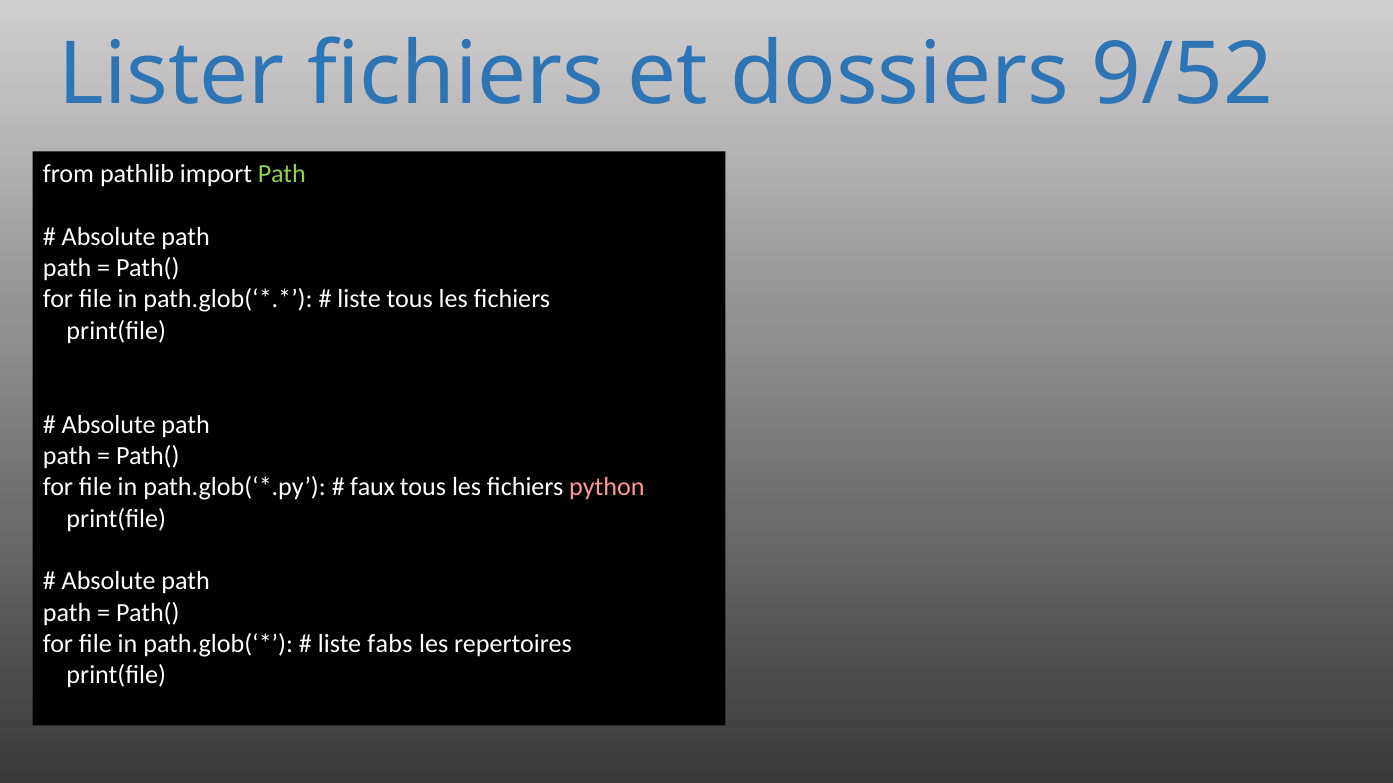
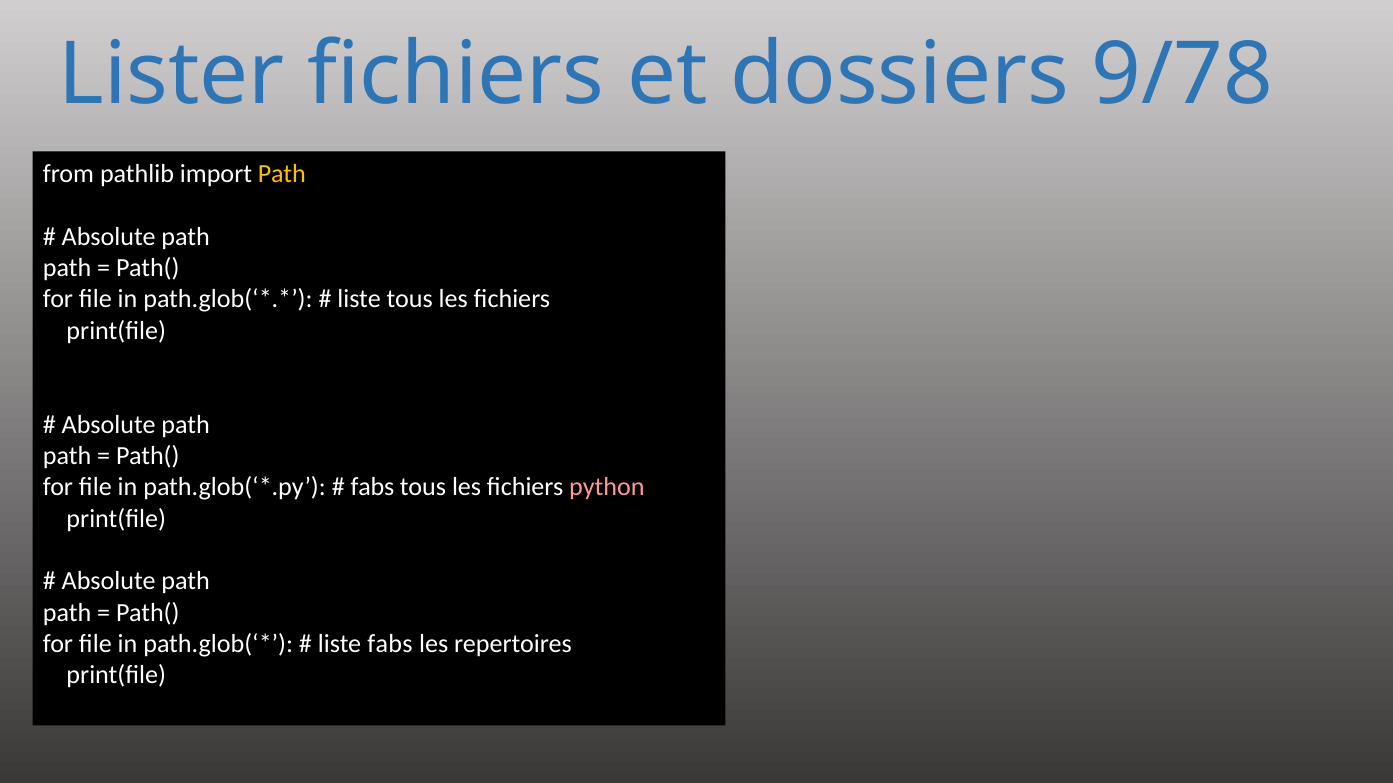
9/52: 9/52 -> 9/78
Path at (282, 174) colour: light green -> yellow
faux at (372, 487): faux -> fabs
